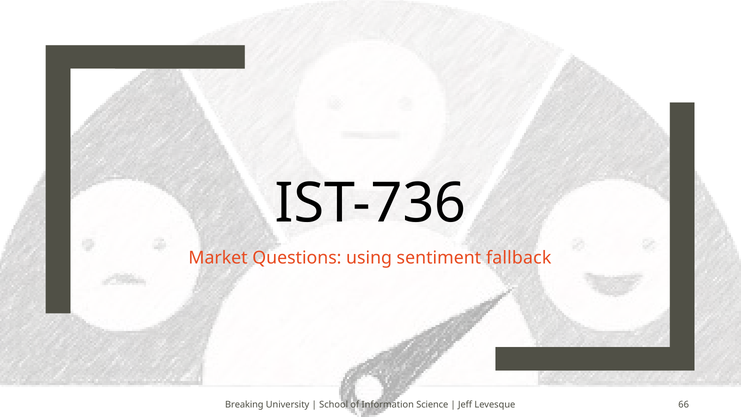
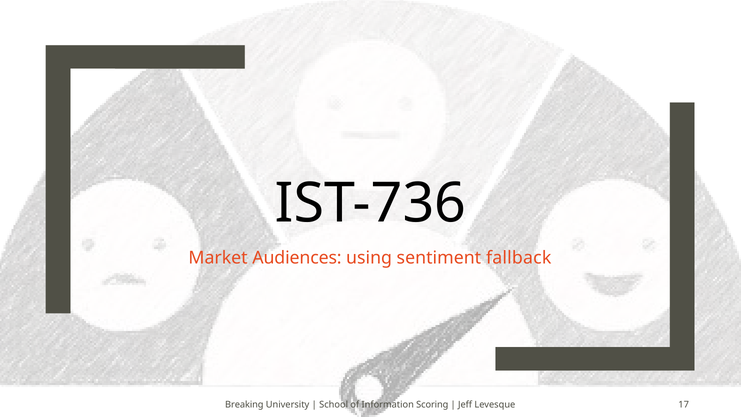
Questions: Questions -> Audiences
Science: Science -> Scoring
66: 66 -> 17
